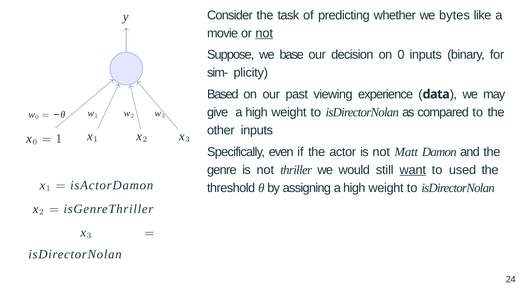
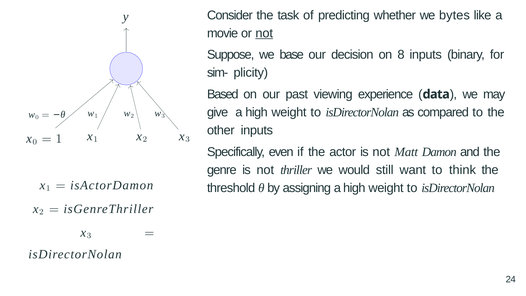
on 0: 0 -> 8
want underline: present -> none
used: used -> think
